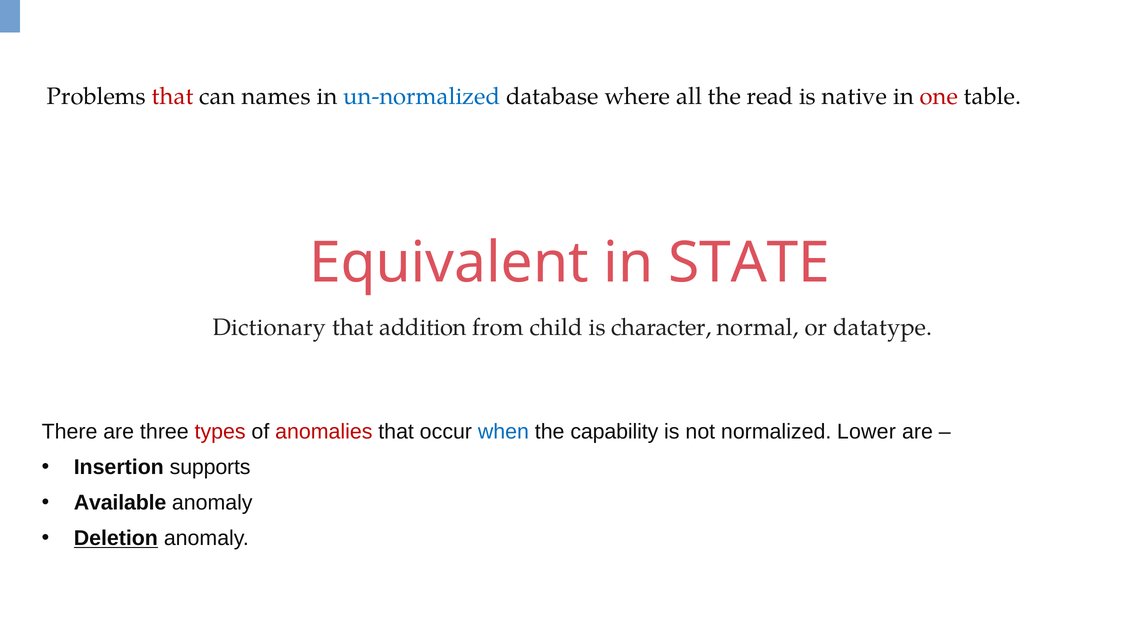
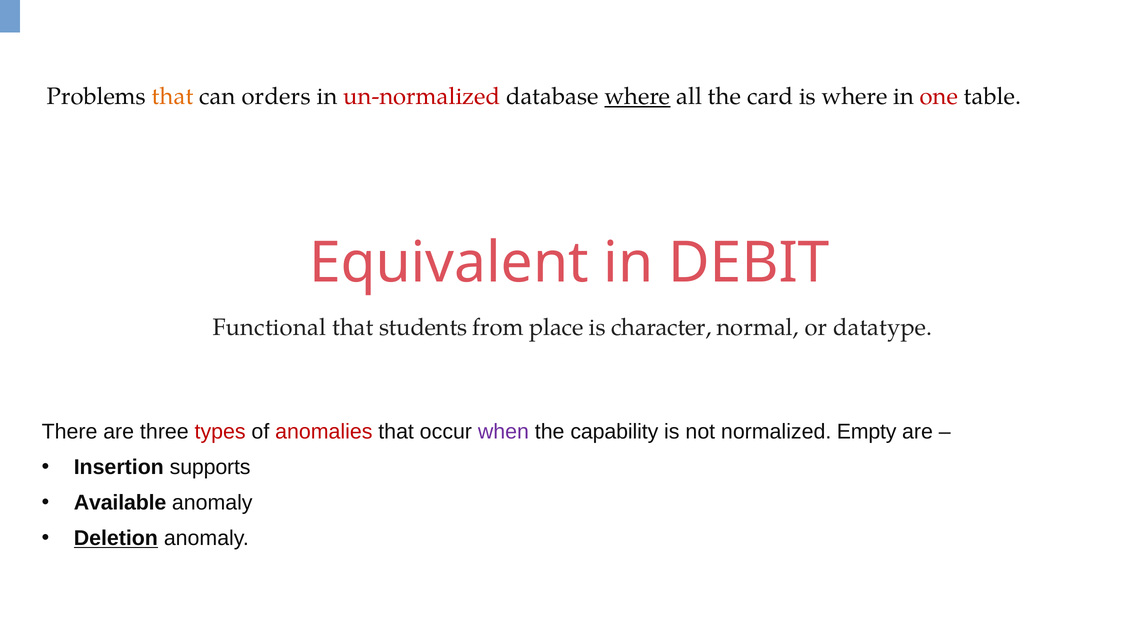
that at (173, 97) colour: red -> orange
names: names -> orders
un-normalized colour: blue -> red
where at (637, 97) underline: none -> present
read: read -> card
is native: native -> where
STATE: STATE -> DEBIT
Dictionary: Dictionary -> Functional
addition: addition -> students
child: child -> place
when colour: blue -> purple
Lower: Lower -> Empty
